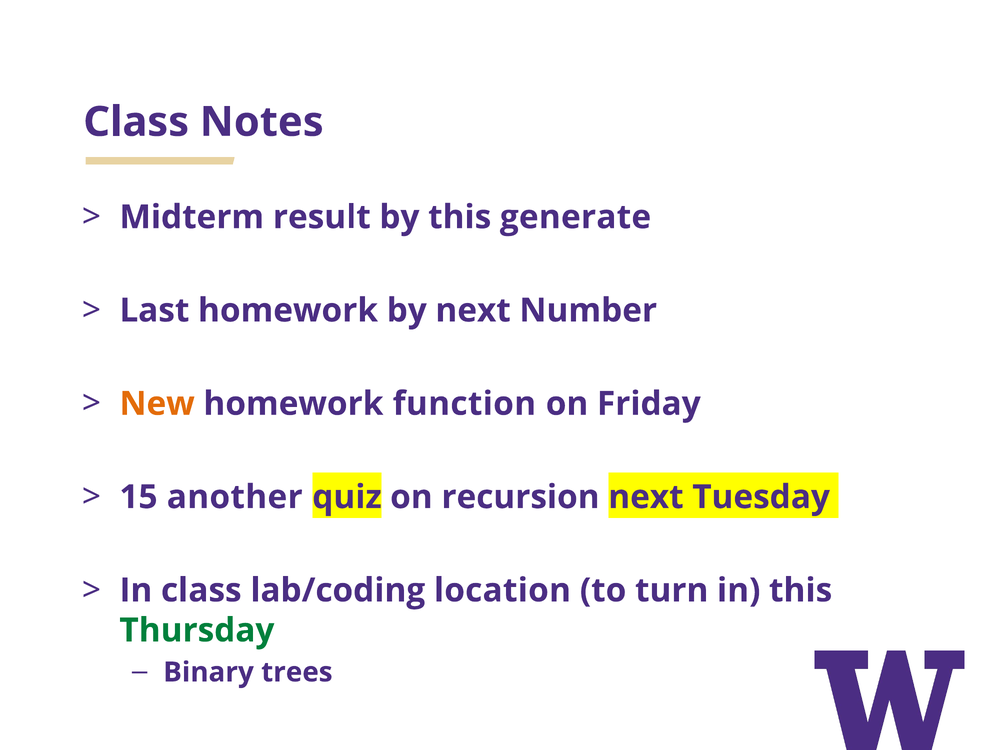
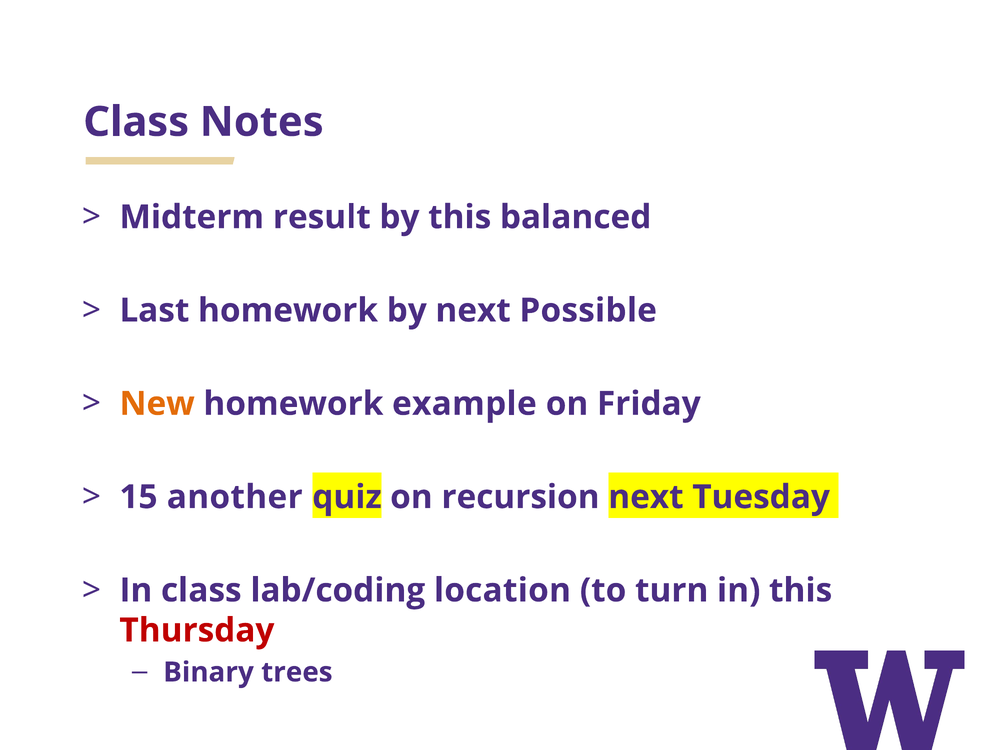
generate: generate -> balanced
Number: Number -> Possible
function: function -> example
Thursday colour: green -> red
